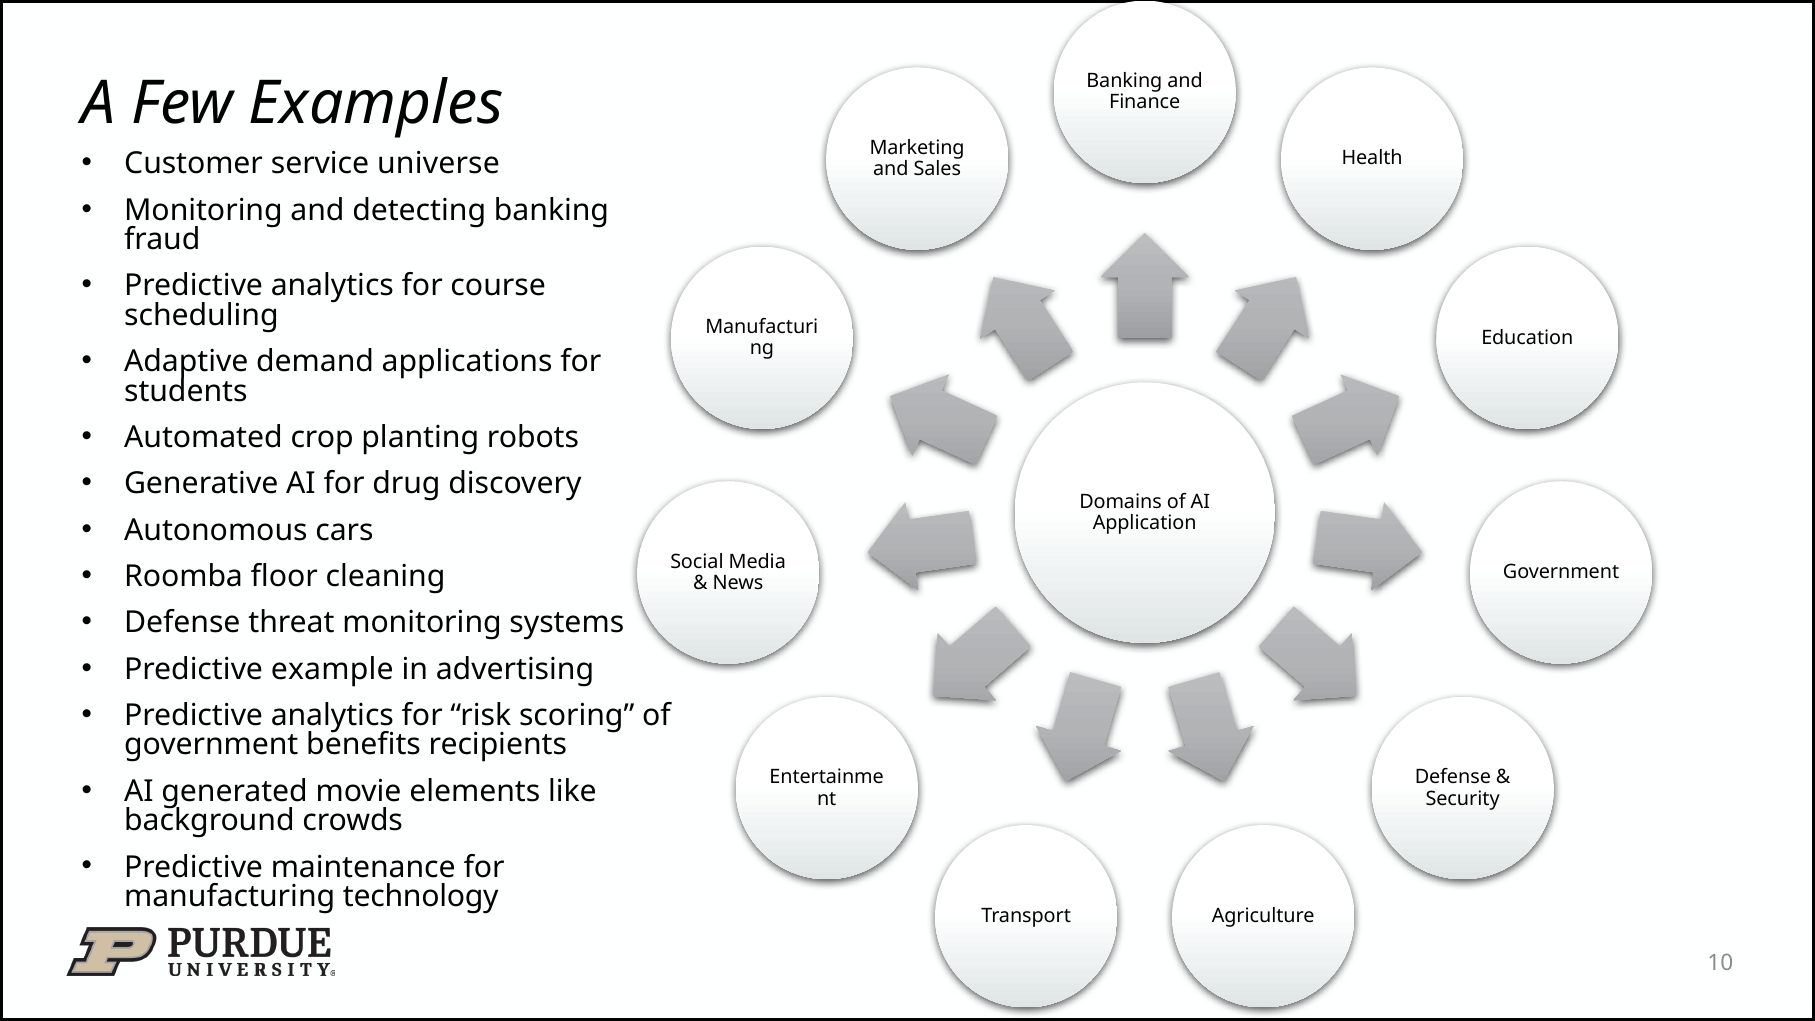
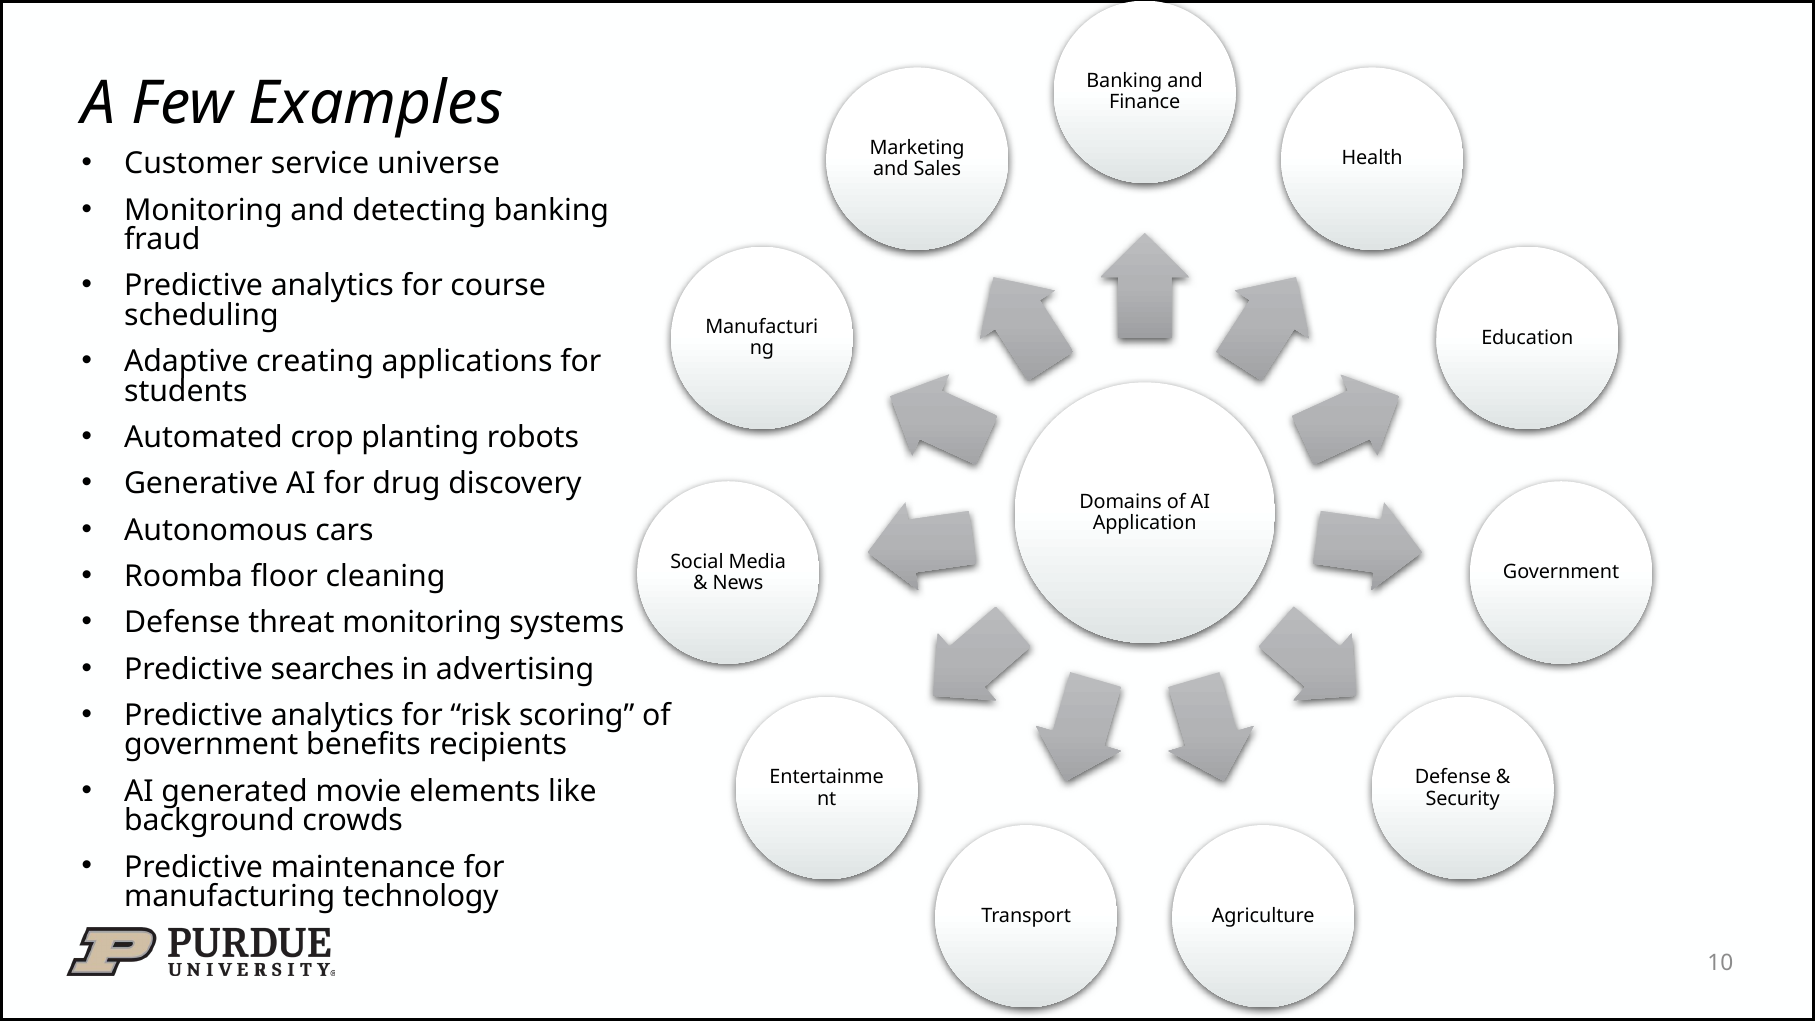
demand: demand -> creating
example: example -> searches
